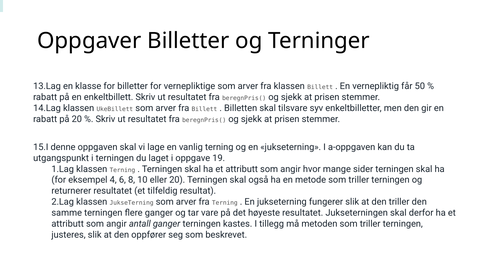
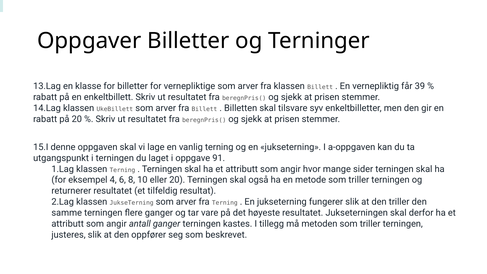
50: 50 -> 39
19: 19 -> 91
